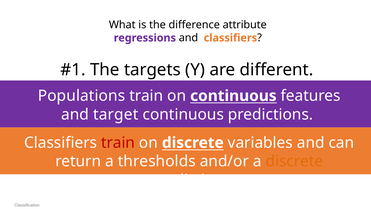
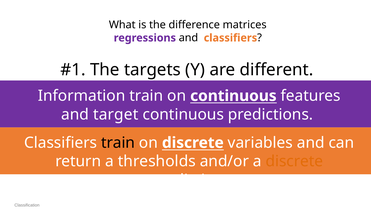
attribute: attribute -> matrices
Populations: Populations -> Information
train at (118, 143) colour: red -> black
